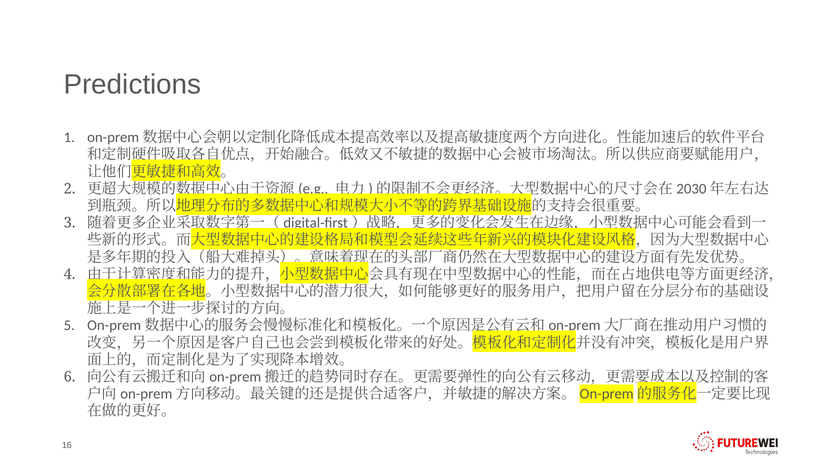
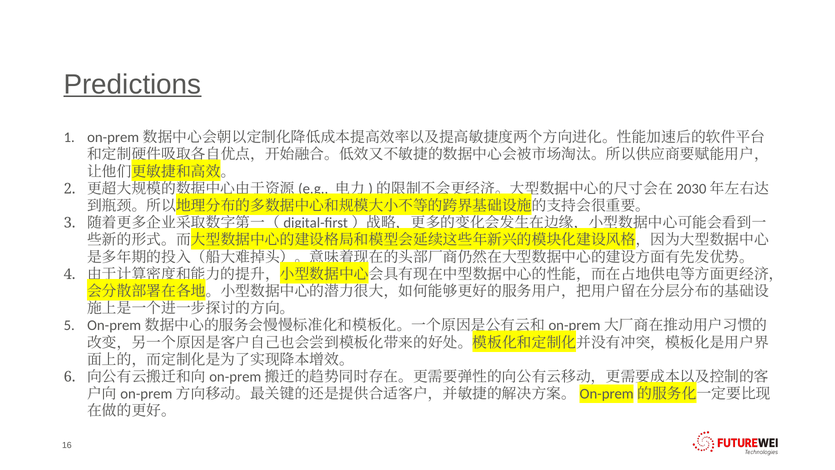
Predictions underline: none -> present
